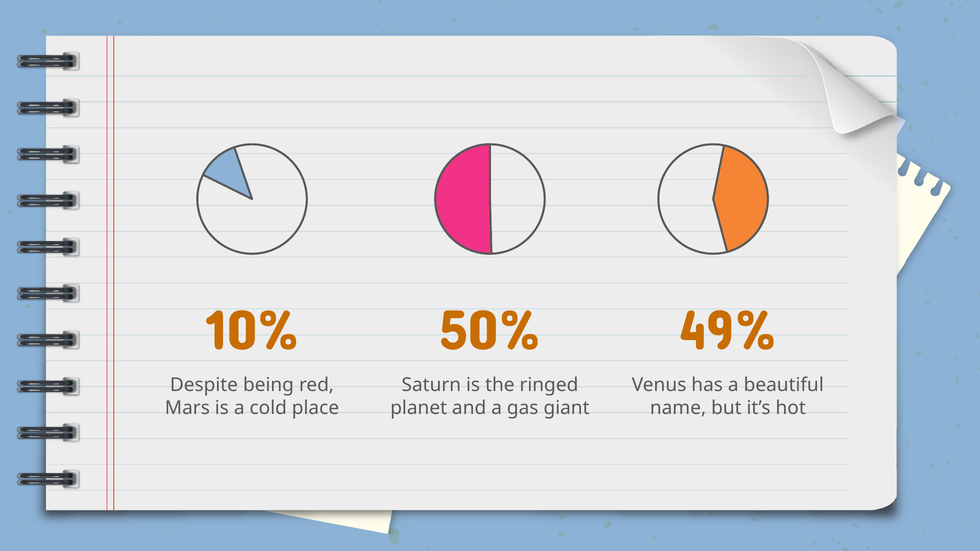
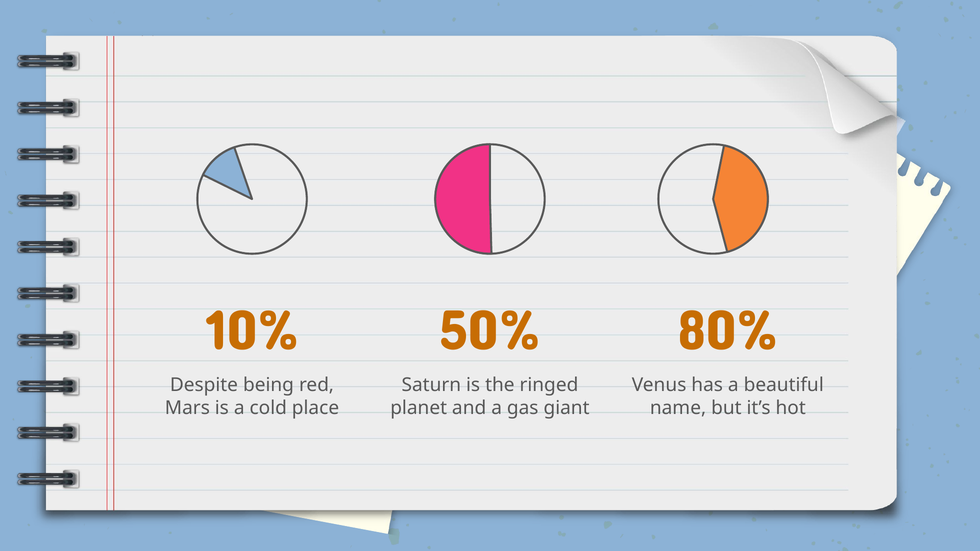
49%: 49% -> 80%
